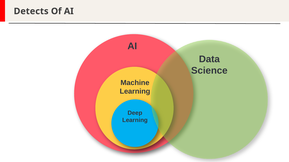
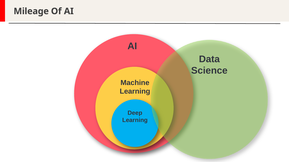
Detects: Detects -> Mileage
